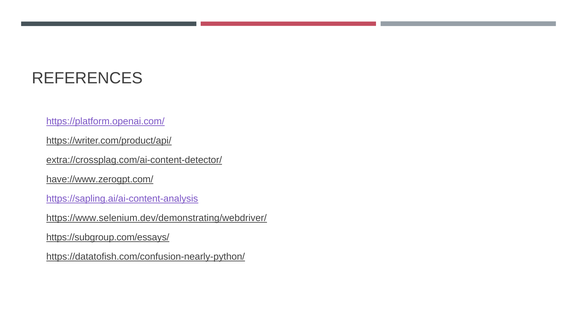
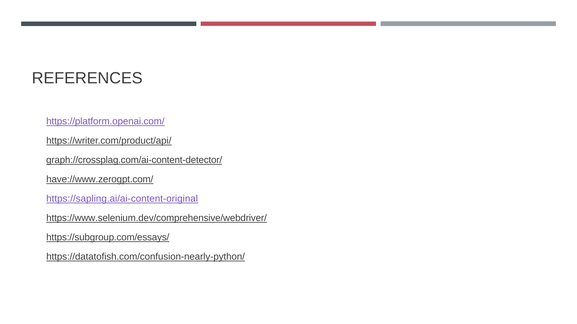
extra://crossplag.com/ai-content-detector/: extra://crossplag.com/ai-content-detector/ -> graph://crossplag.com/ai-content-detector/
https://sapling.ai/ai-content-analysis: https://sapling.ai/ai-content-analysis -> https://sapling.ai/ai-content-original
https://www.selenium.dev/demonstrating/webdriver/: https://www.selenium.dev/demonstrating/webdriver/ -> https://www.selenium.dev/comprehensive/webdriver/
